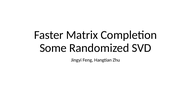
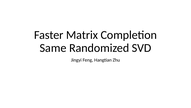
Some: Some -> Same
